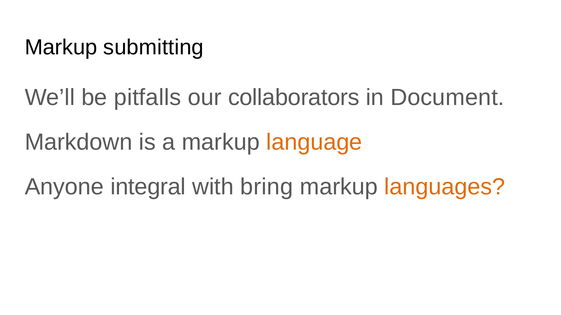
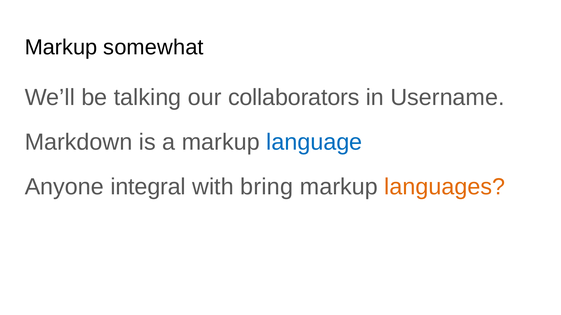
submitting: submitting -> somewhat
pitfalls: pitfalls -> talking
Document: Document -> Username
language colour: orange -> blue
